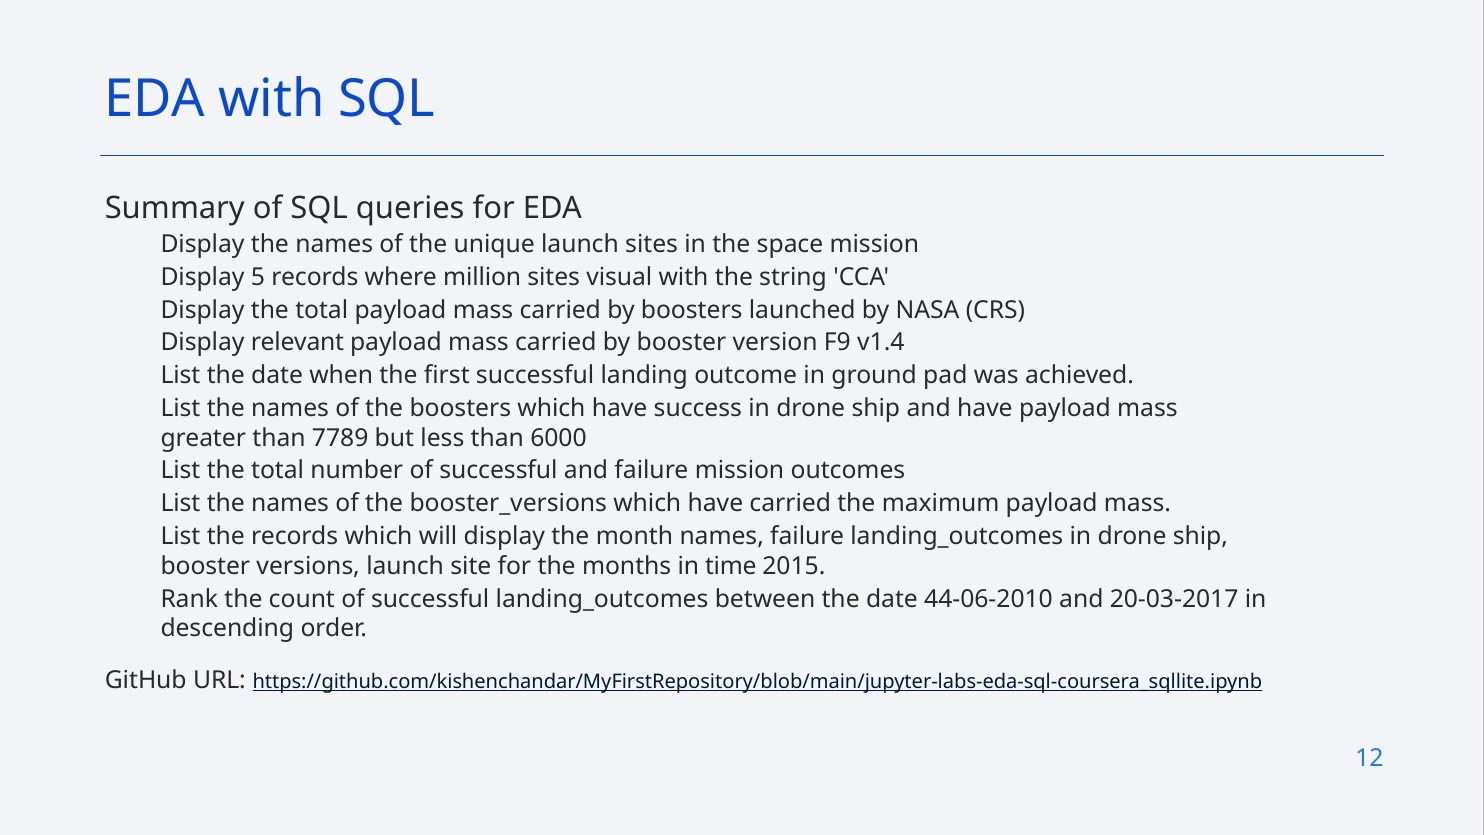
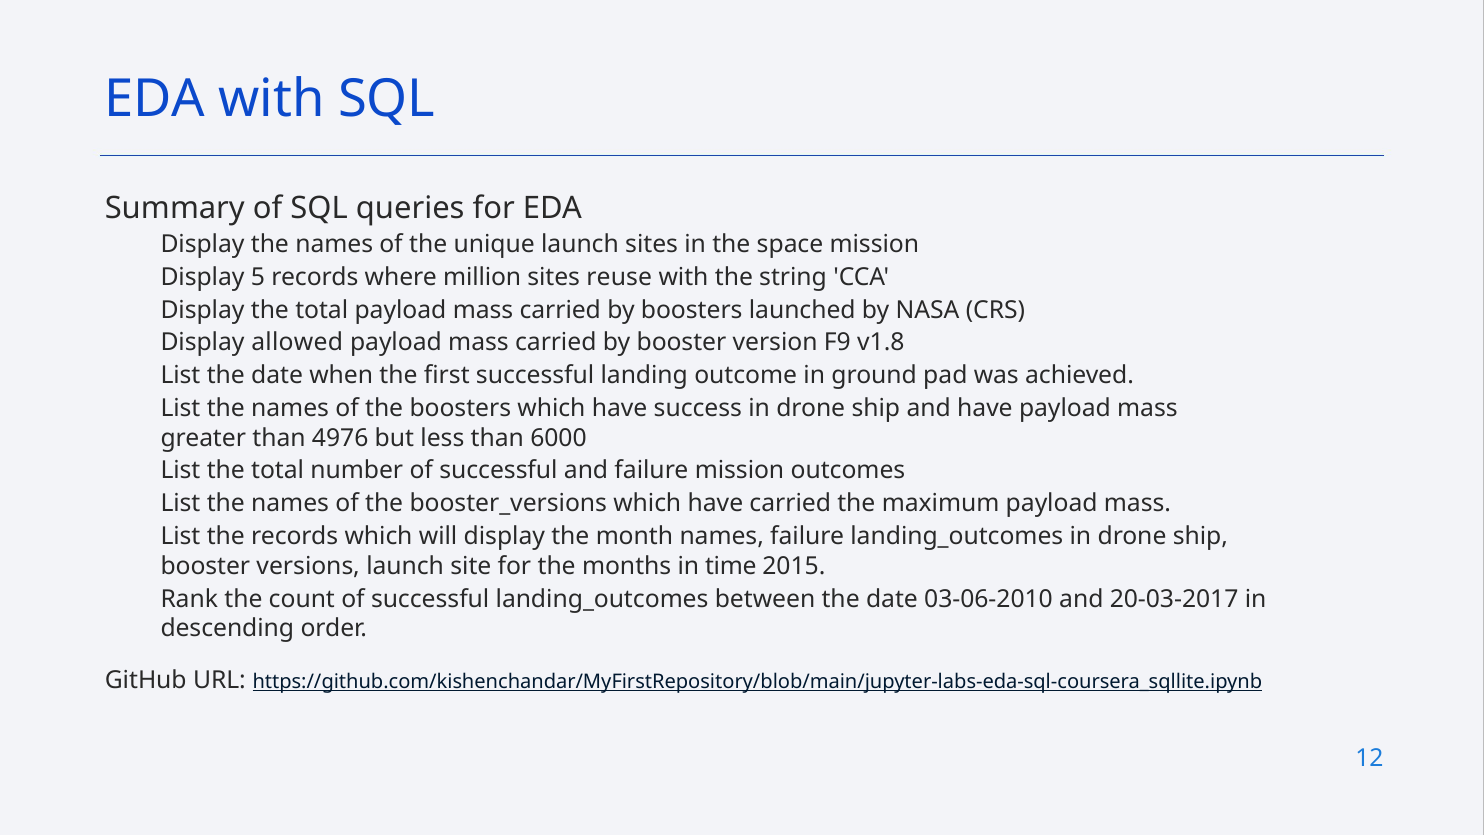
visual: visual -> reuse
relevant: relevant -> allowed
v1.4: v1.4 -> v1.8
7789: 7789 -> 4976
44-06-2010: 44-06-2010 -> 03-06-2010
